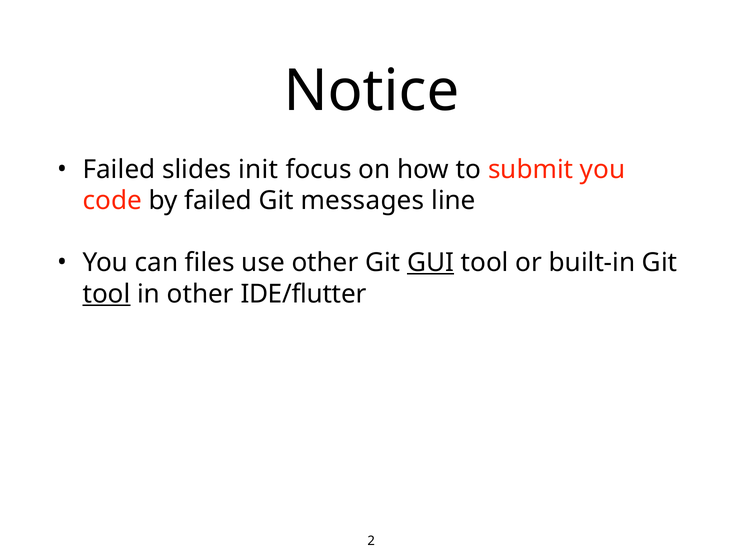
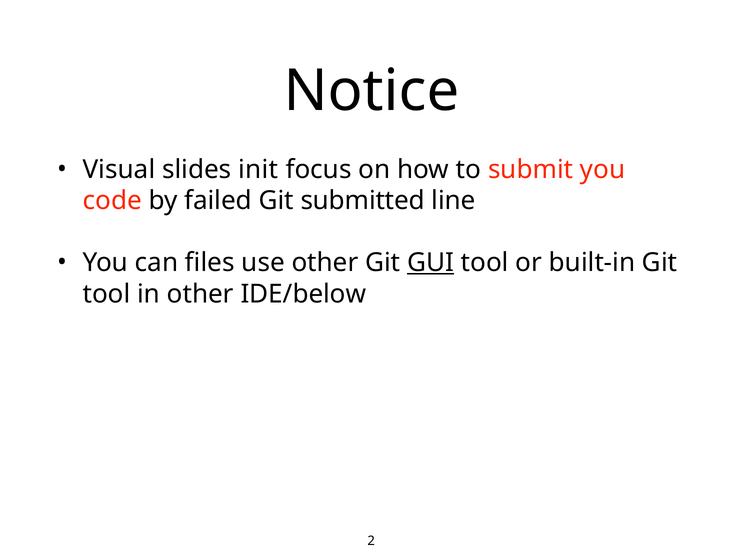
Failed at (119, 169): Failed -> Visual
messages: messages -> submitted
tool at (107, 294) underline: present -> none
IDE/flutter: IDE/flutter -> IDE/below
